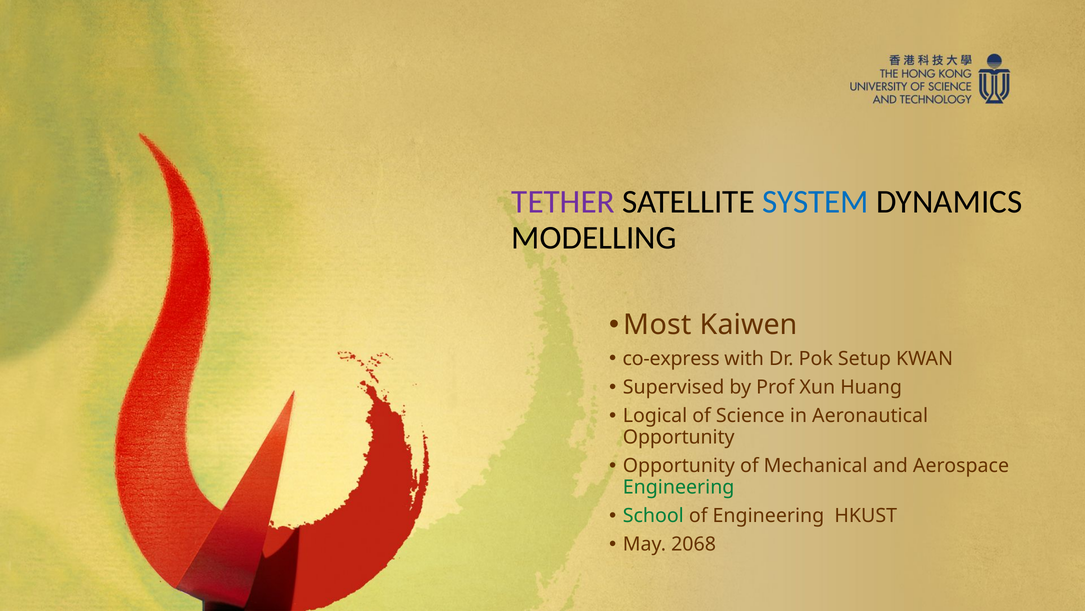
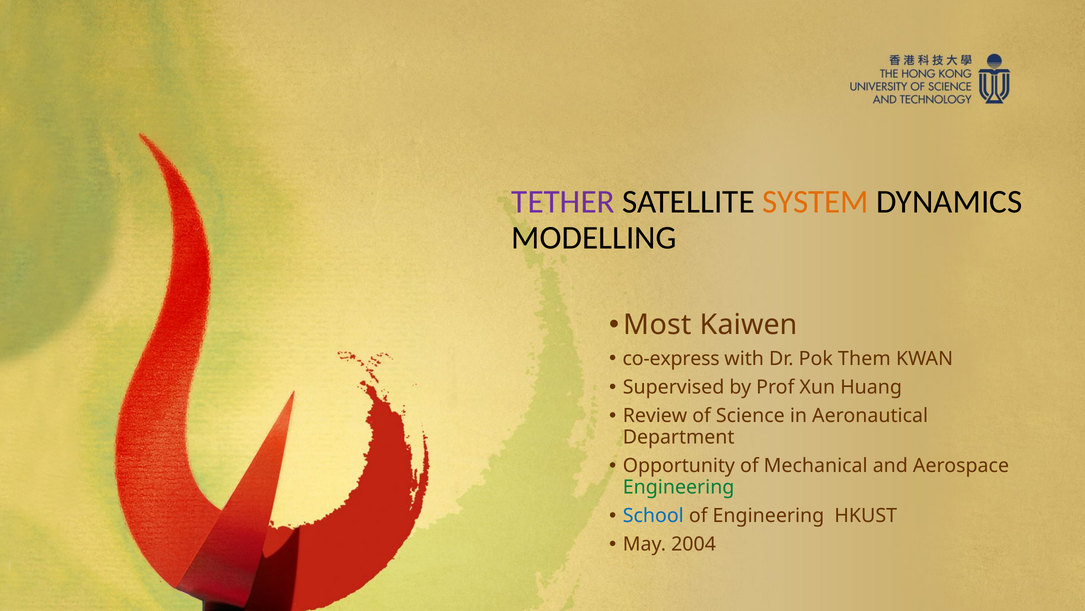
SYSTEM colour: blue -> orange
Setup: Setup -> Them
Logical: Logical -> Review
Opportunity at (679, 437): Opportunity -> Department
School colour: green -> blue
2068: 2068 -> 2004
